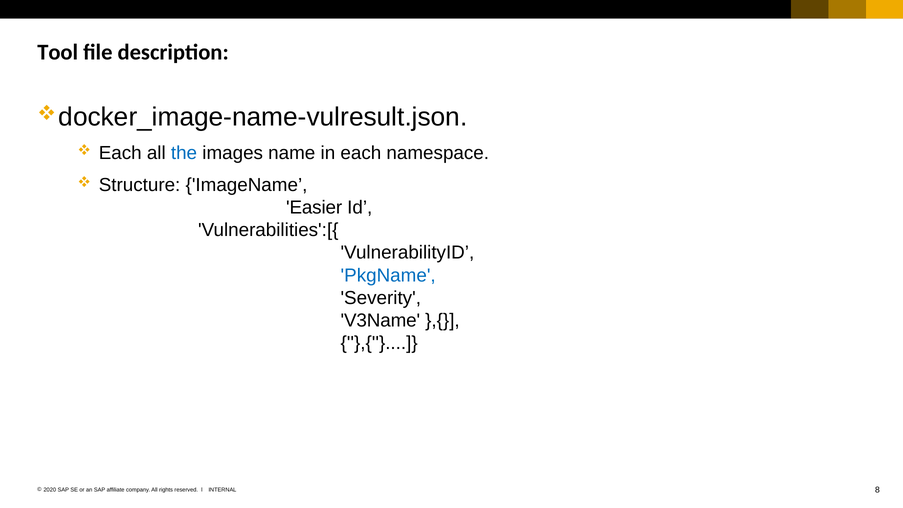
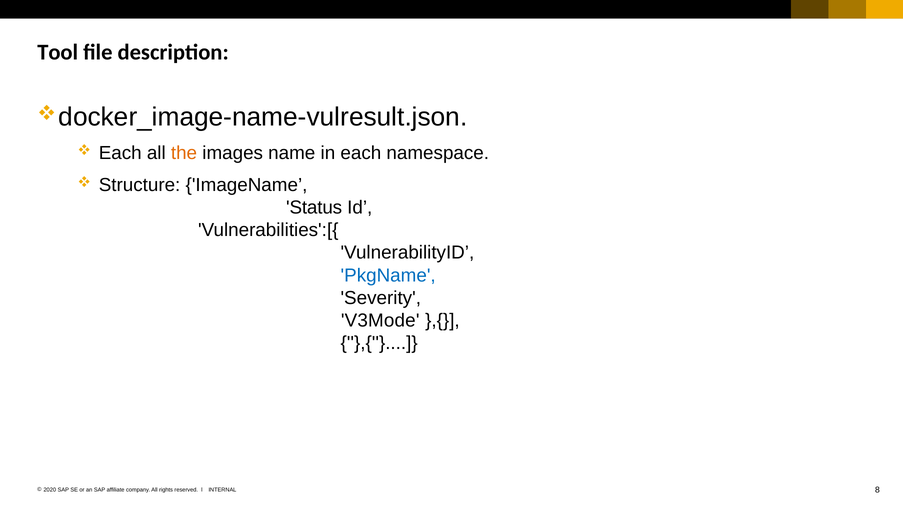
the colour: blue -> orange
Easier: Easier -> Status
V3Name: V3Name -> V3Mode
